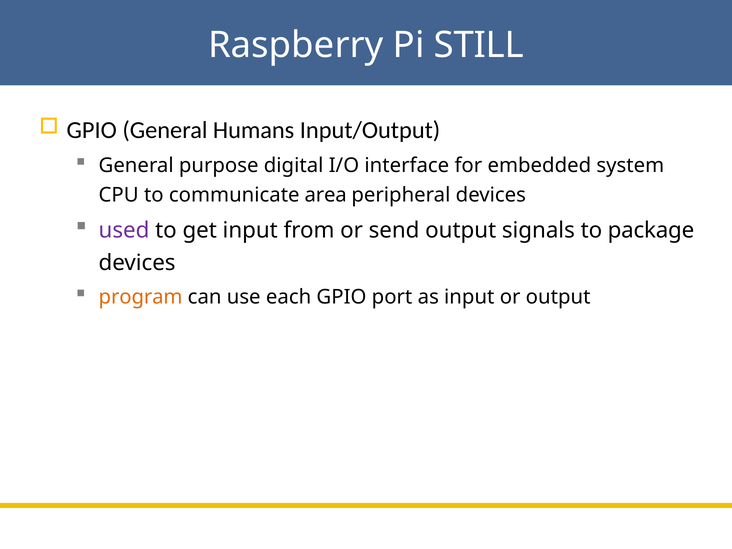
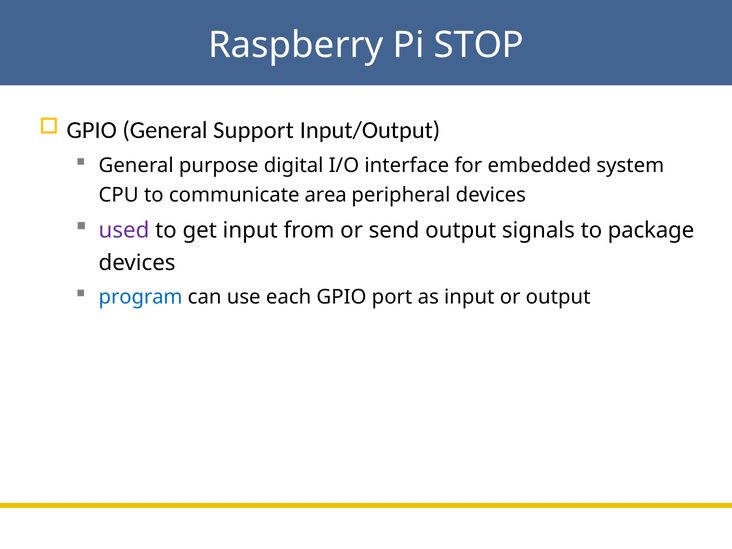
STILL: STILL -> STOP
Humans: Humans -> Support
program colour: orange -> blue
